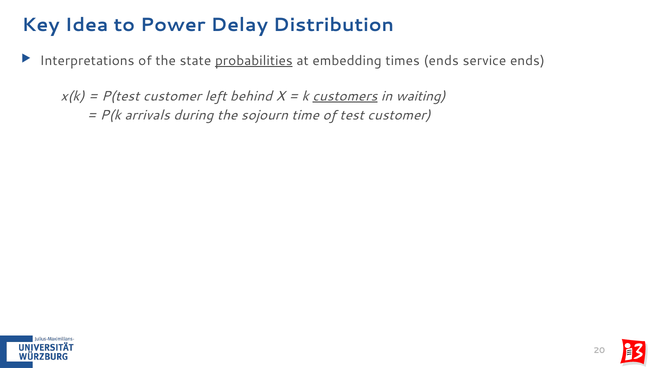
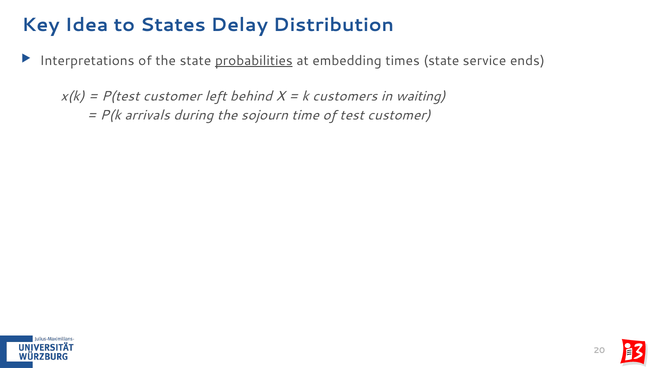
Power: Power -> States
times ends: ends -> state
customers underline: present -> none
